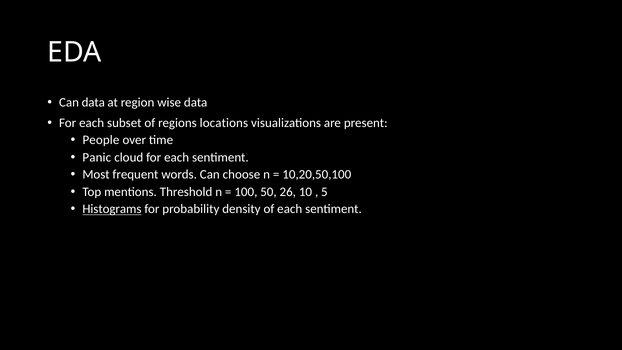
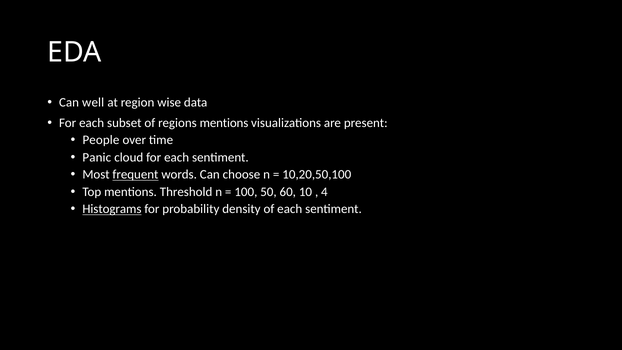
Can data: data -> well
regions locations: locations -> mentions
frequent underline: none -> present
26: 26 -> 60
5: 5 -> 4
